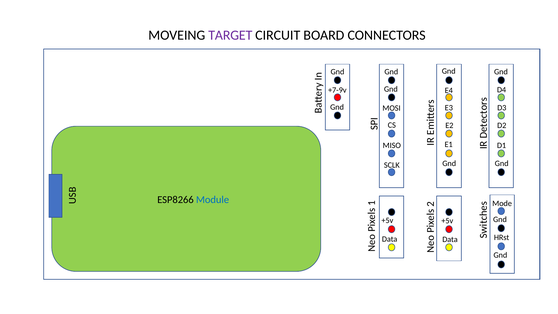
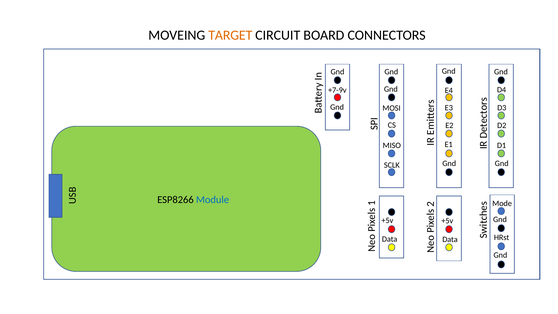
TARGET colour: purple -> orange
